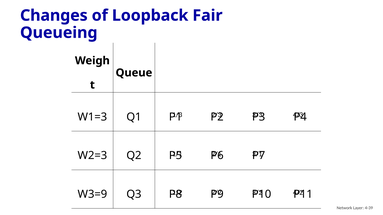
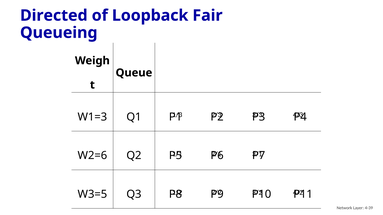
Changes: Changes -> Directed
W2=3: W2=3 -> W2=6
W3=9: W3=9 -> W3=5
